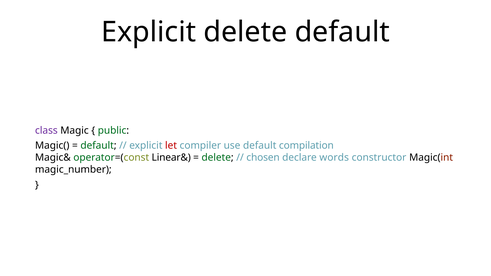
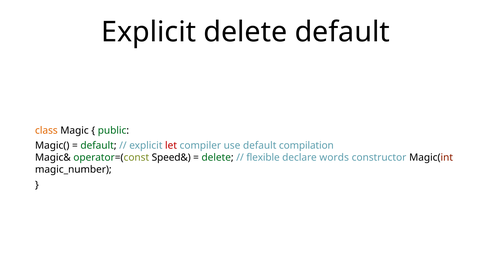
class colour: purple -> orange
Linear&: Linear& -> Speed&
chosen: chosen -> flexible
